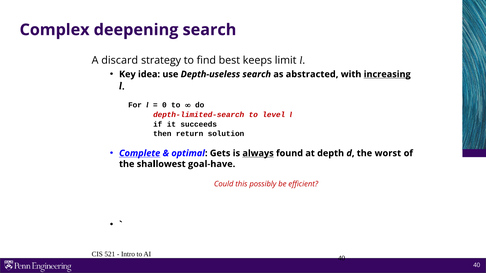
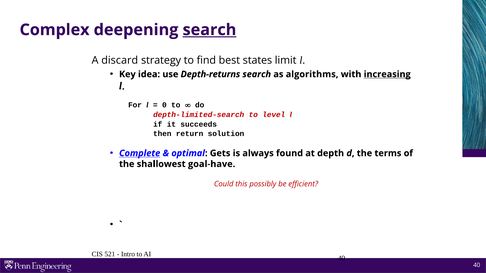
search at (209, 30) underline: none -> present
keeps: keeps -> states
Depth-useless: Depth-useless -> Depth-returns
abstracted: abstracted -> algorithms
always underline: present -> none
worst: worst -> terms
